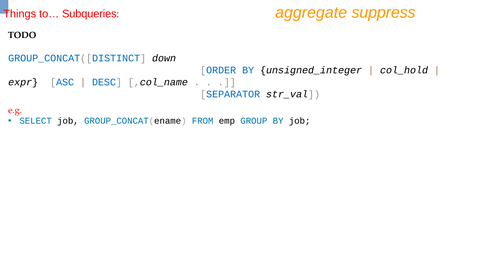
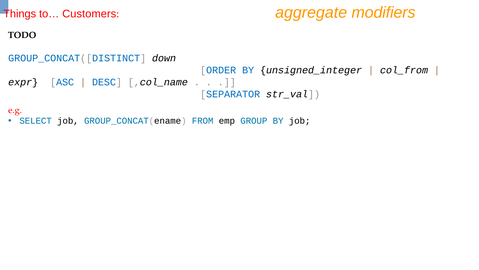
suppress: suppress -> modifiers
Subqueries: Subqueries -> Customers
col_hold: col_hold -> col_from
